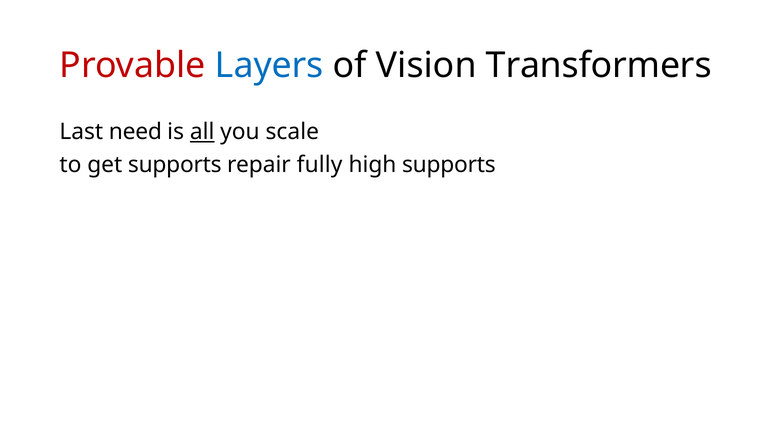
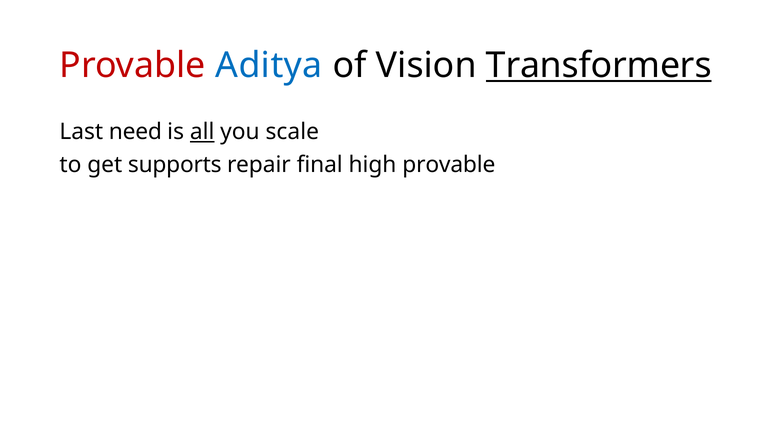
Layers: Layers -> Aditya
Transformers underline: none -> present
fully: fully -> final
high supports: supports -> provable
